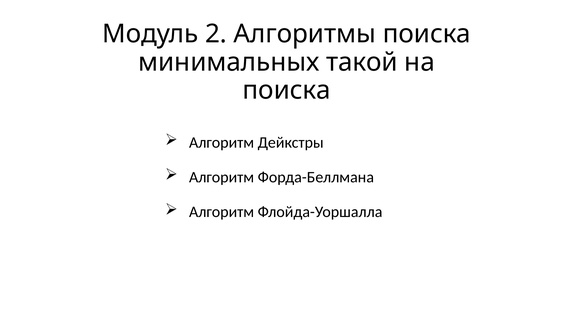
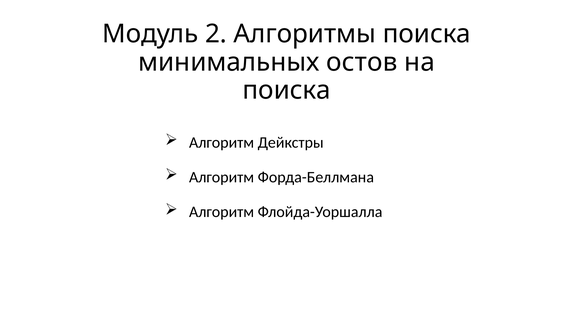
такой: такой -> остов
